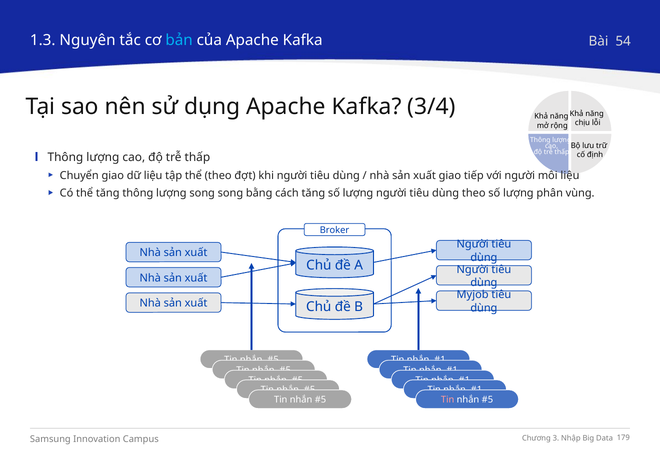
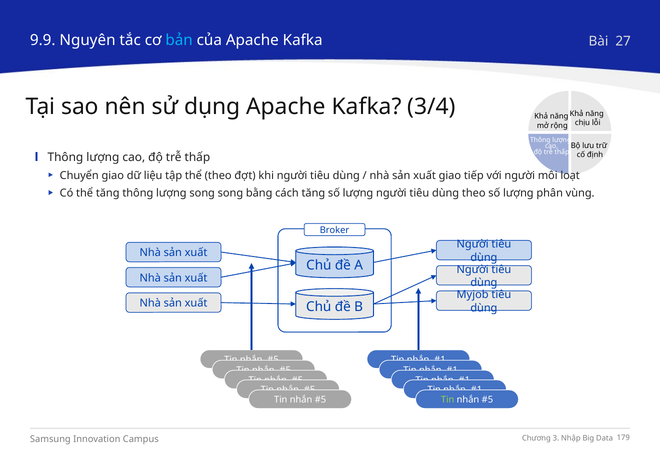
1.3: 1.3 -> 9.9
54: 54 -> 27
môi liệu: liệu -> loạt
Tin at (448, 400) colour: pink -> light green
